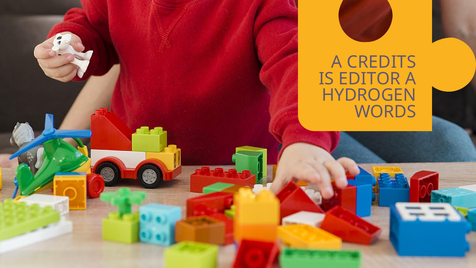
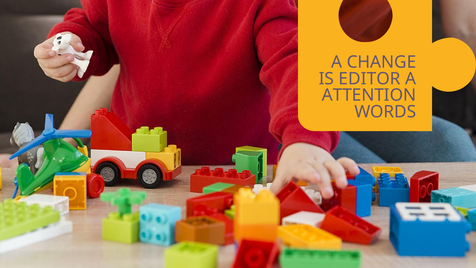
CREDITS: CREDITS -> CHANGE
HYDROGEN: HYDROGEN -> ATTENTION
